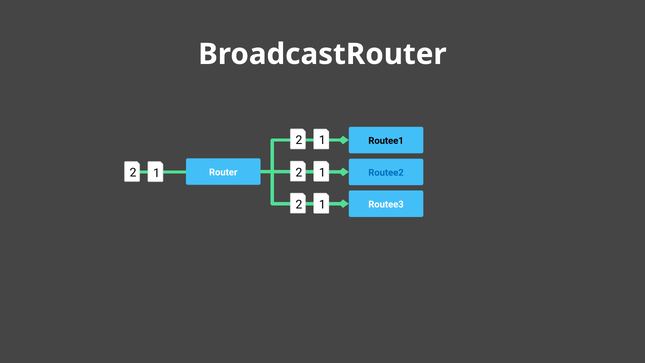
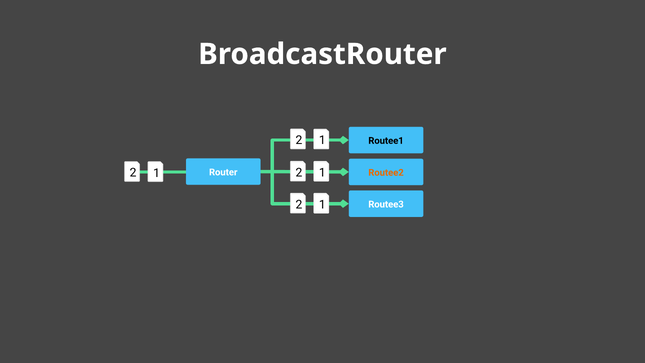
Routee2 colour: blue -> orange
